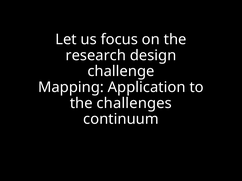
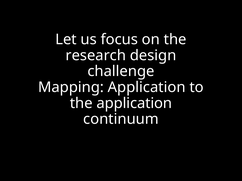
the challenges: challenges -> application
